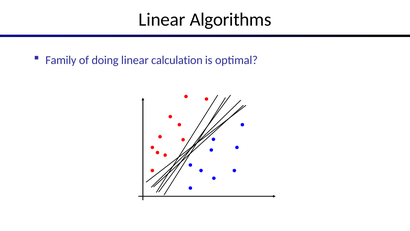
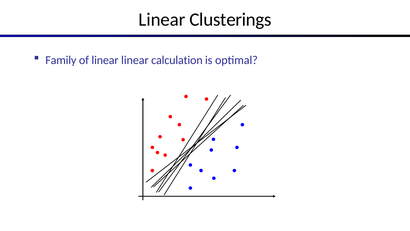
Algorithms: Algorithms -> Clusterings
of doing: doing -> linear
